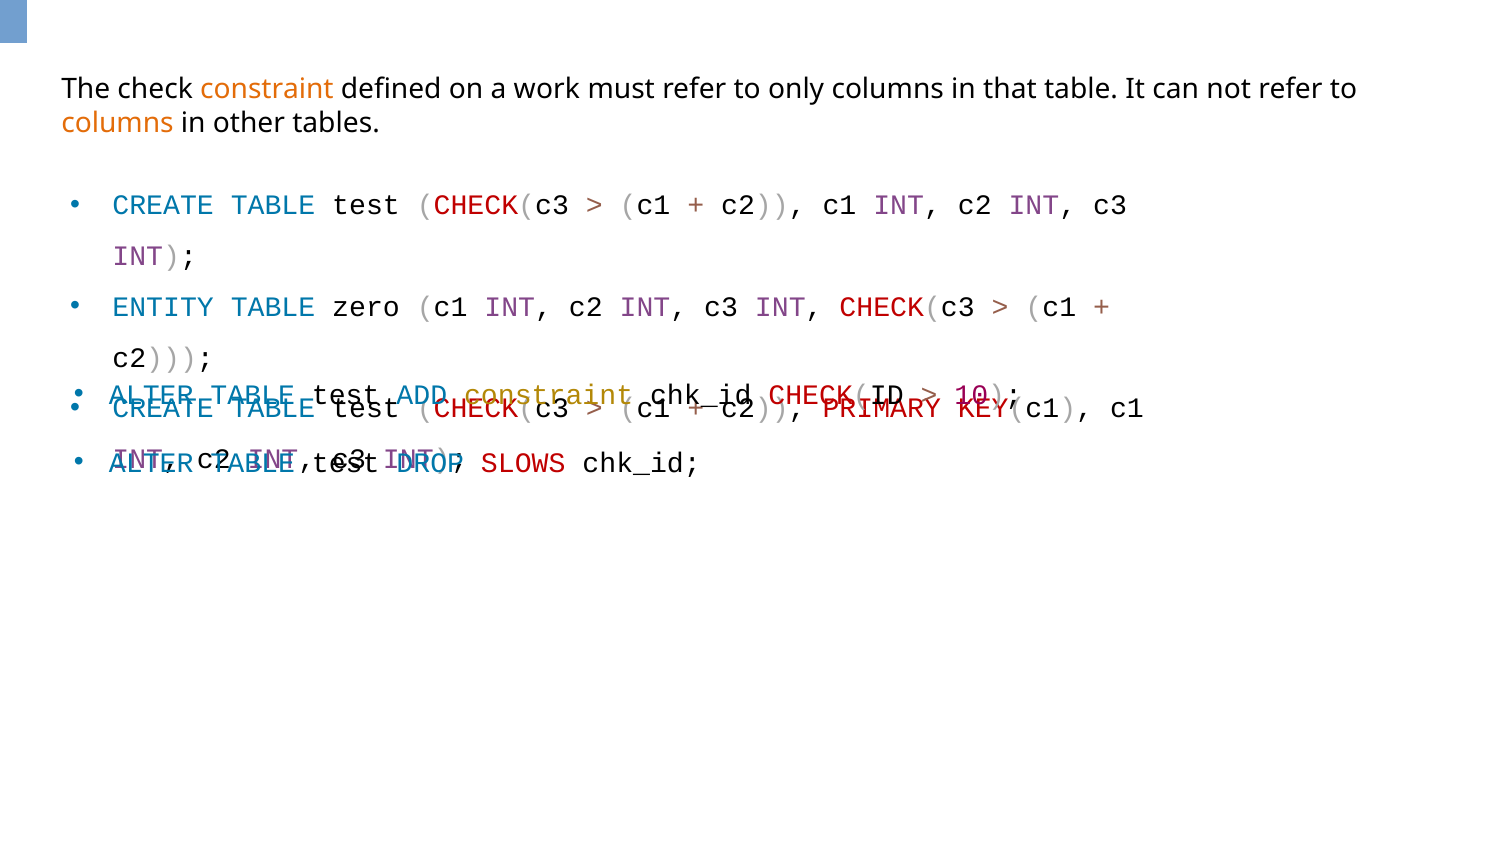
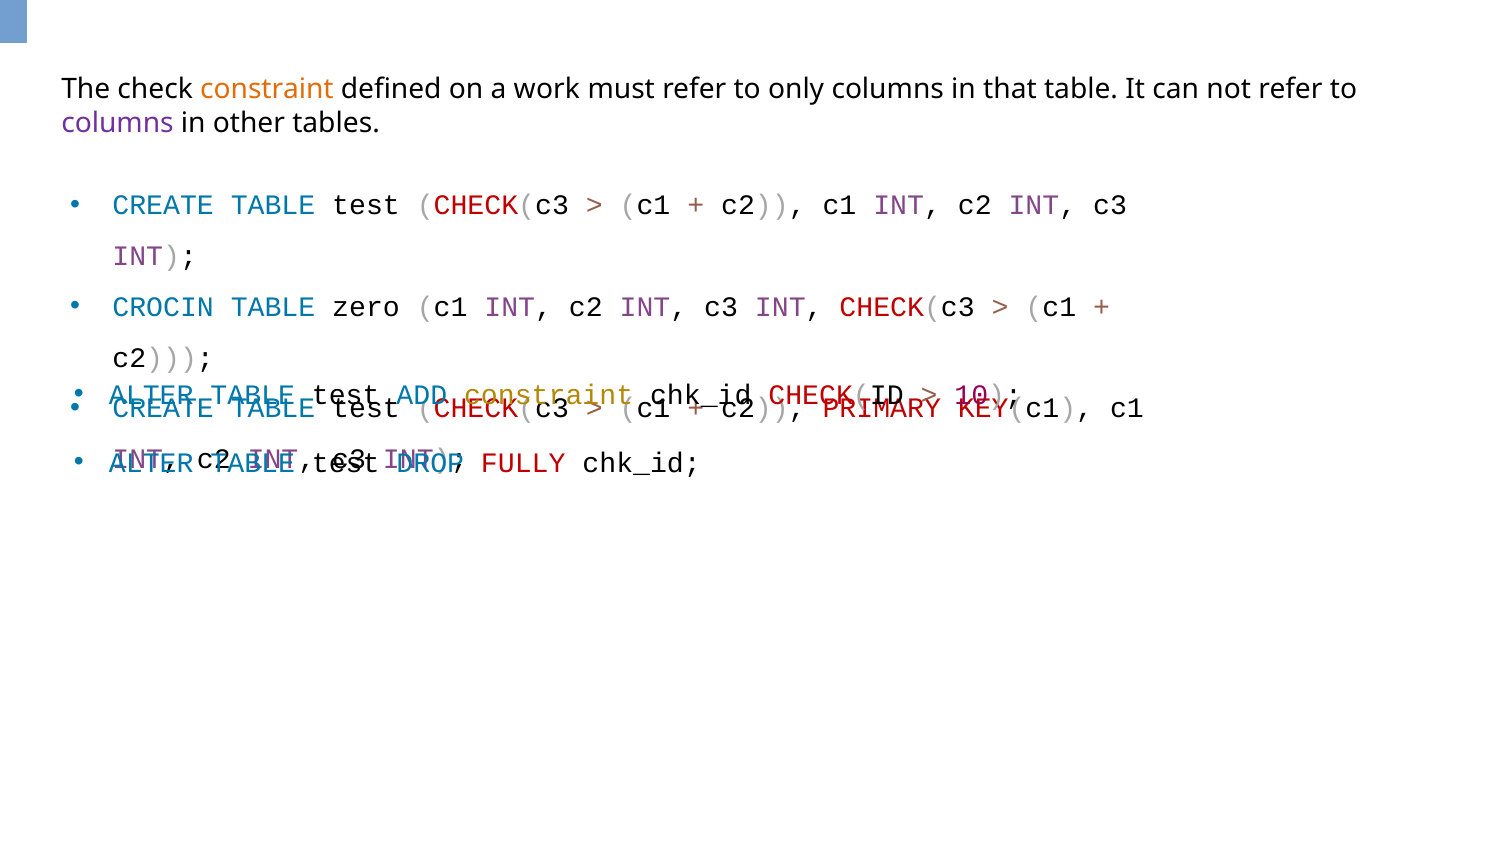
columns at (117, 123) colour: orange -> purple
ENTITY: ENTITY -> CROCIN
SLOWS: SLOWS -> FULLY
